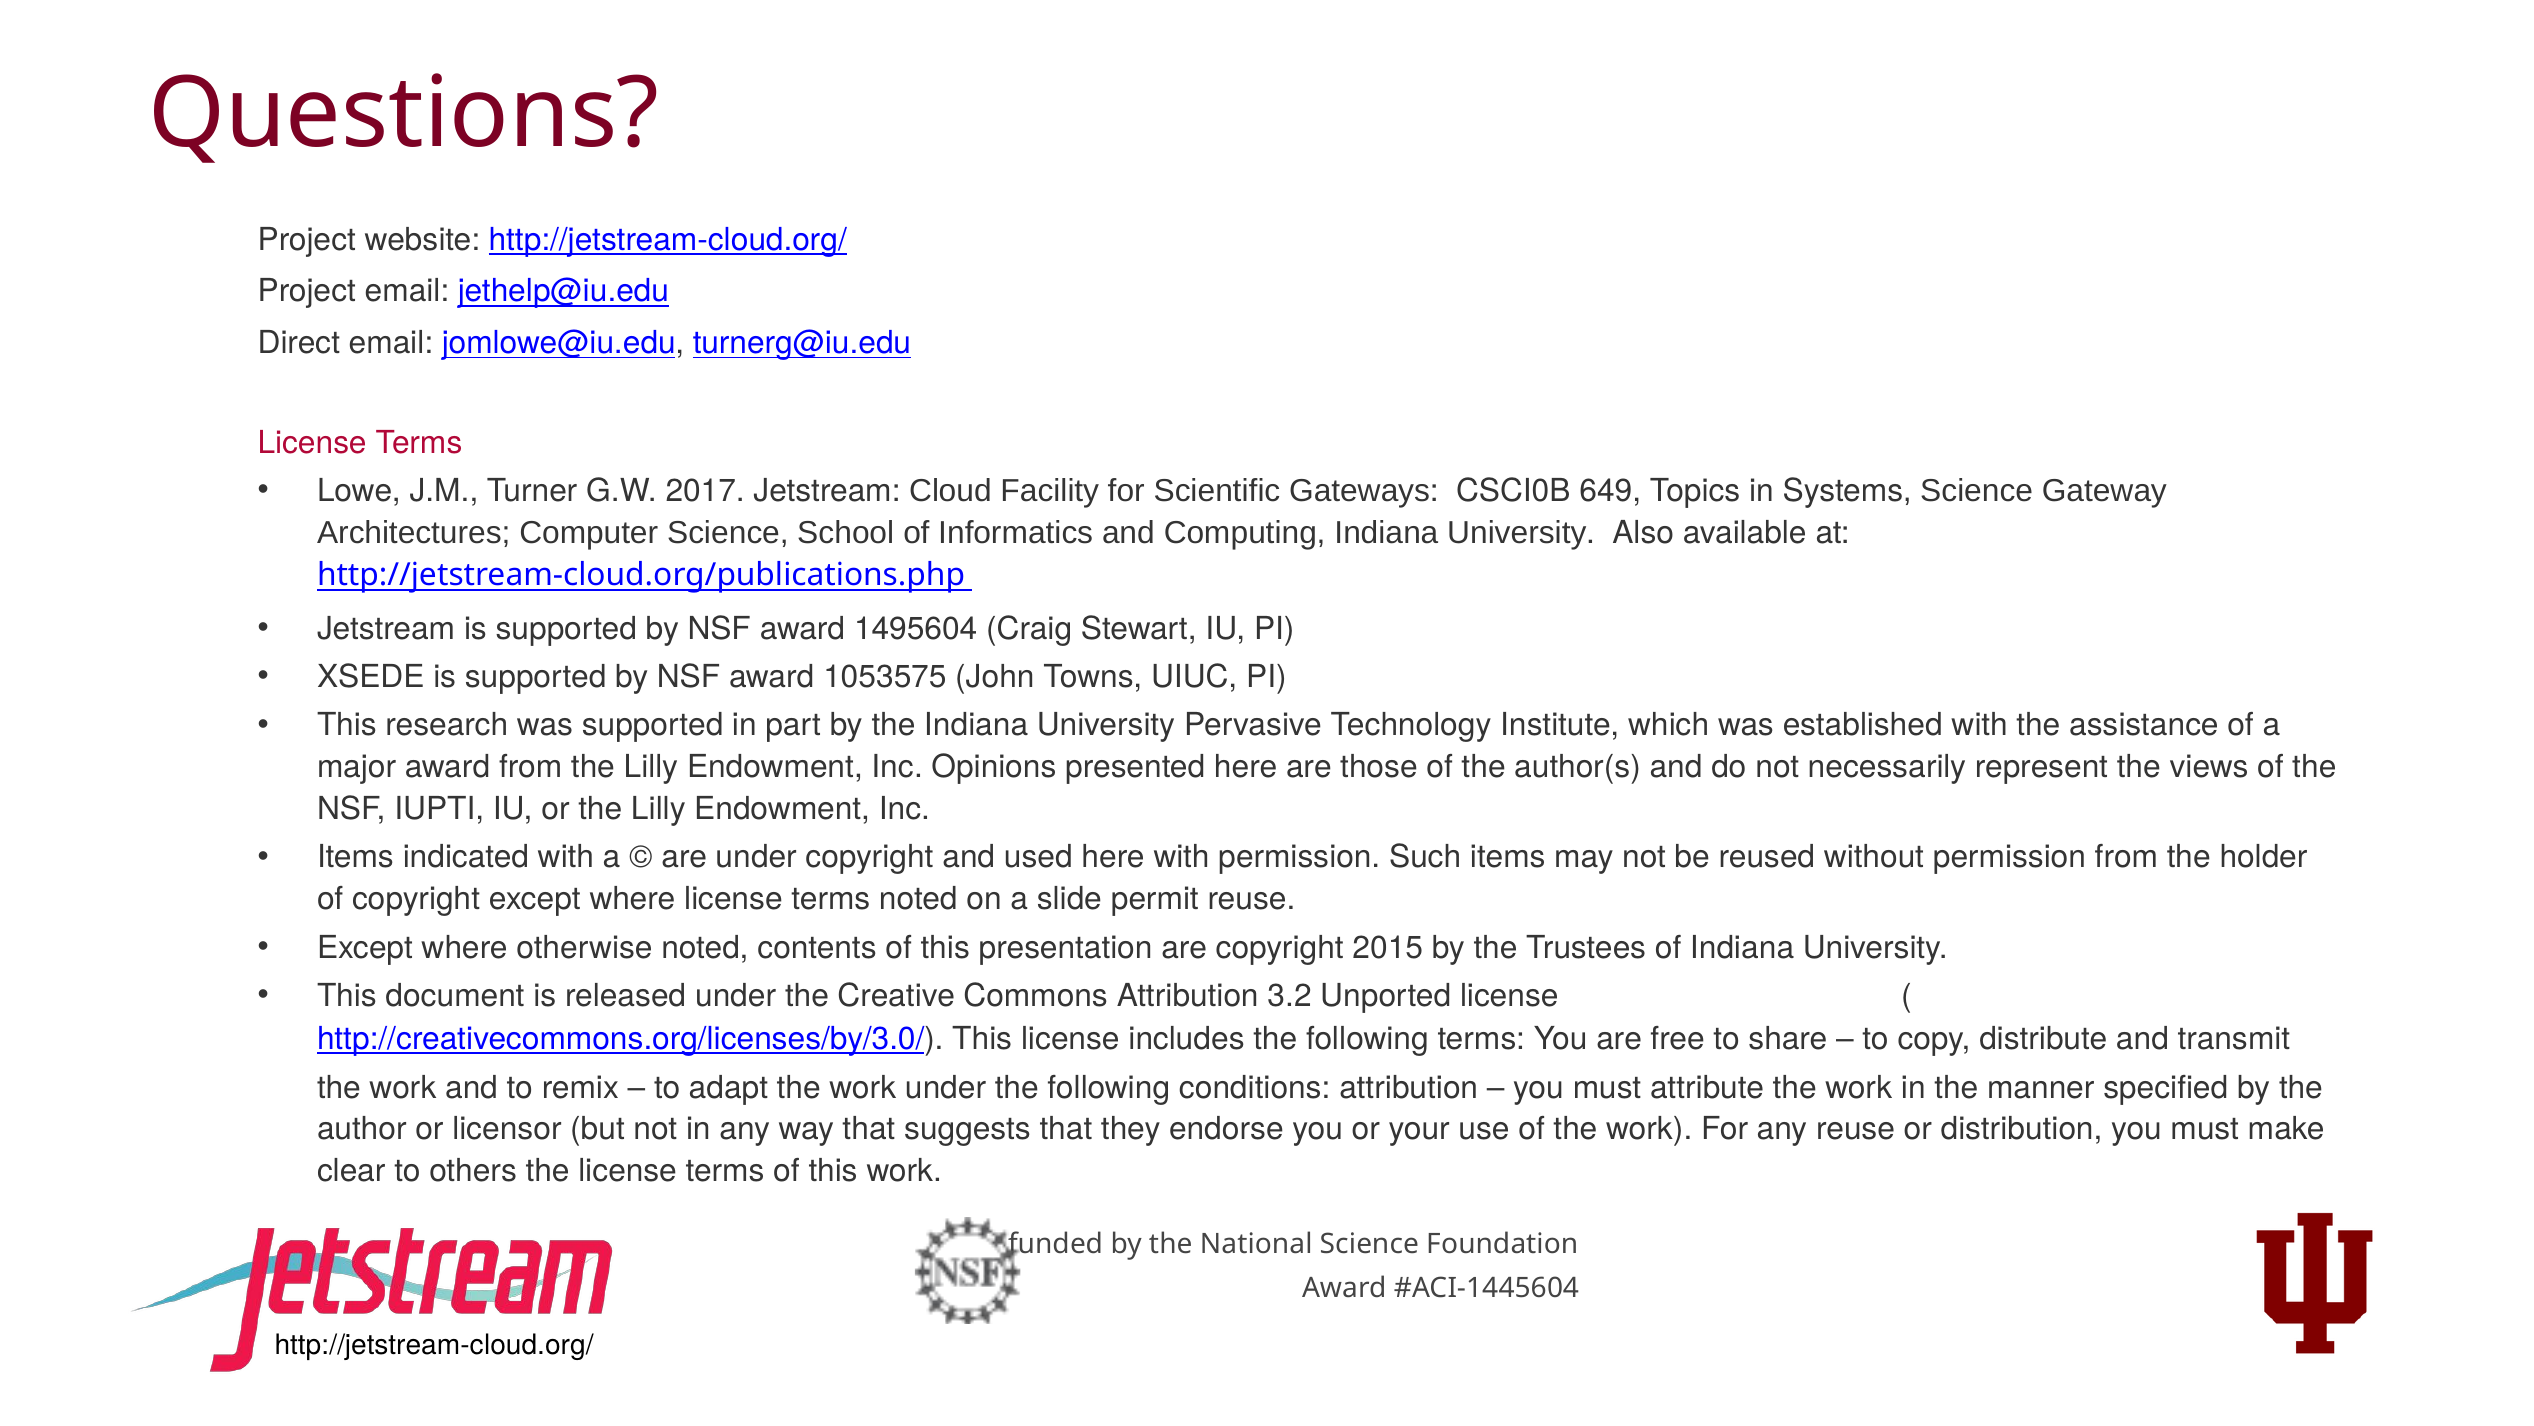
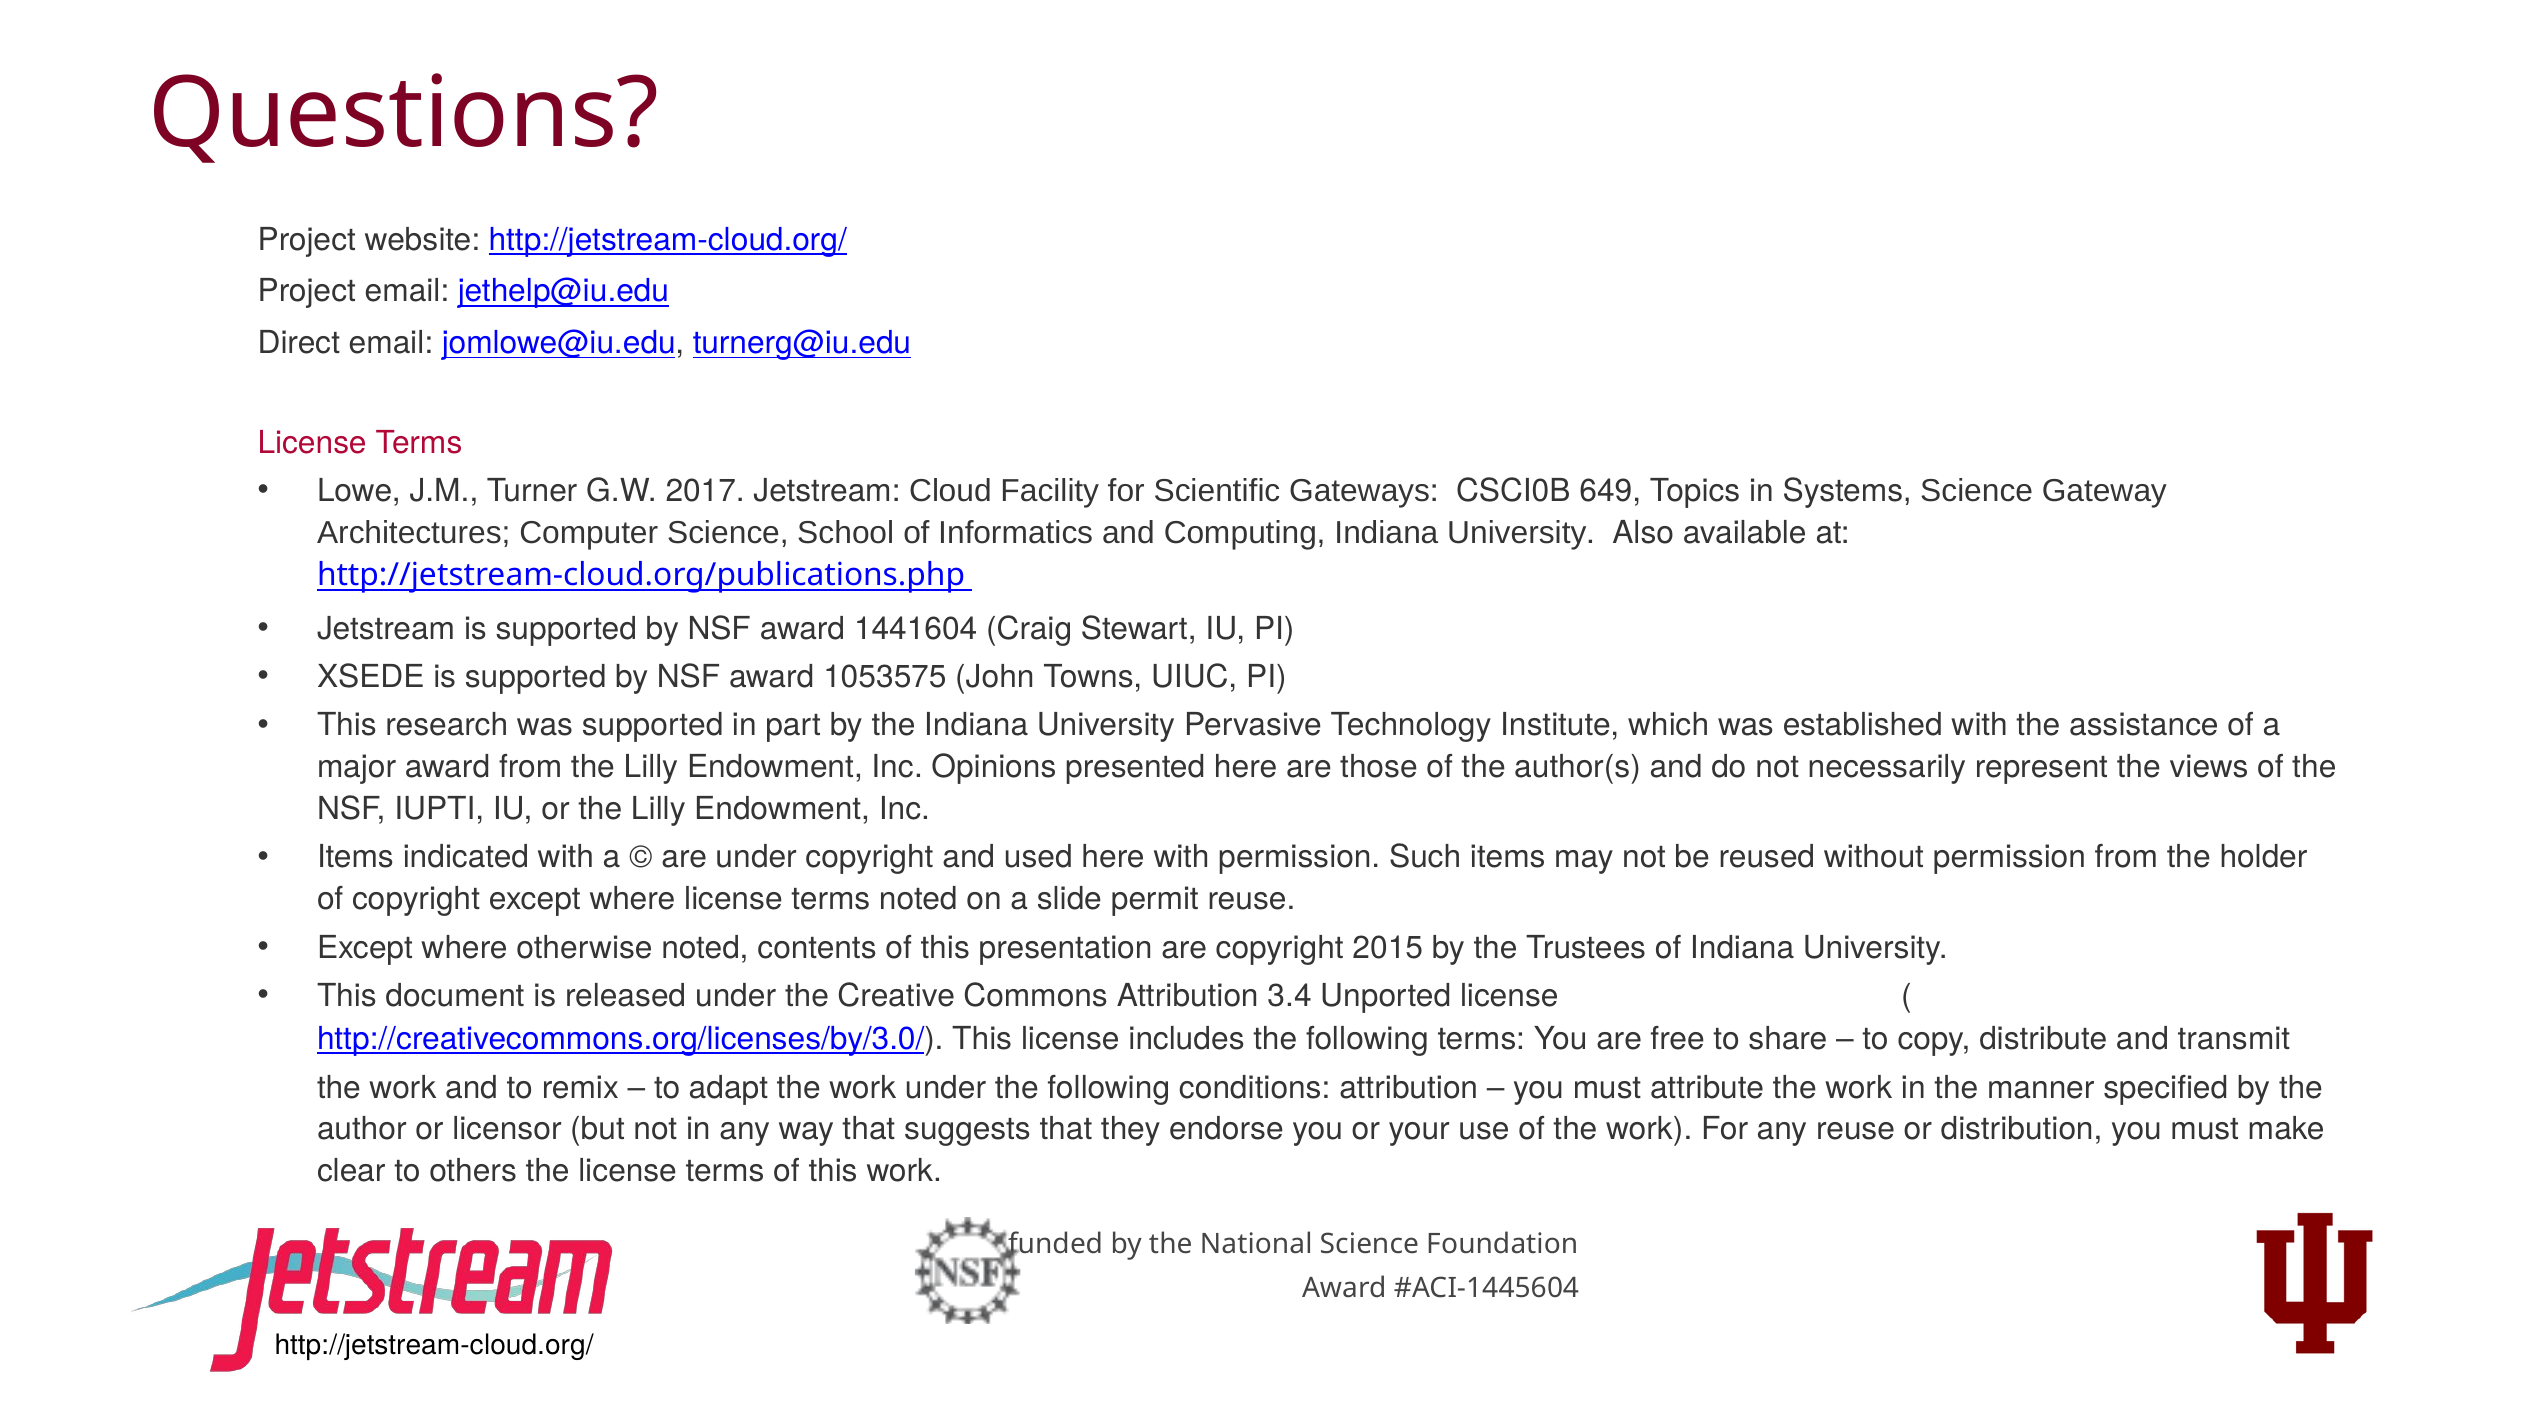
1495604: 1495604 -> 1441604
3.2: 3.2 -> 3.4
